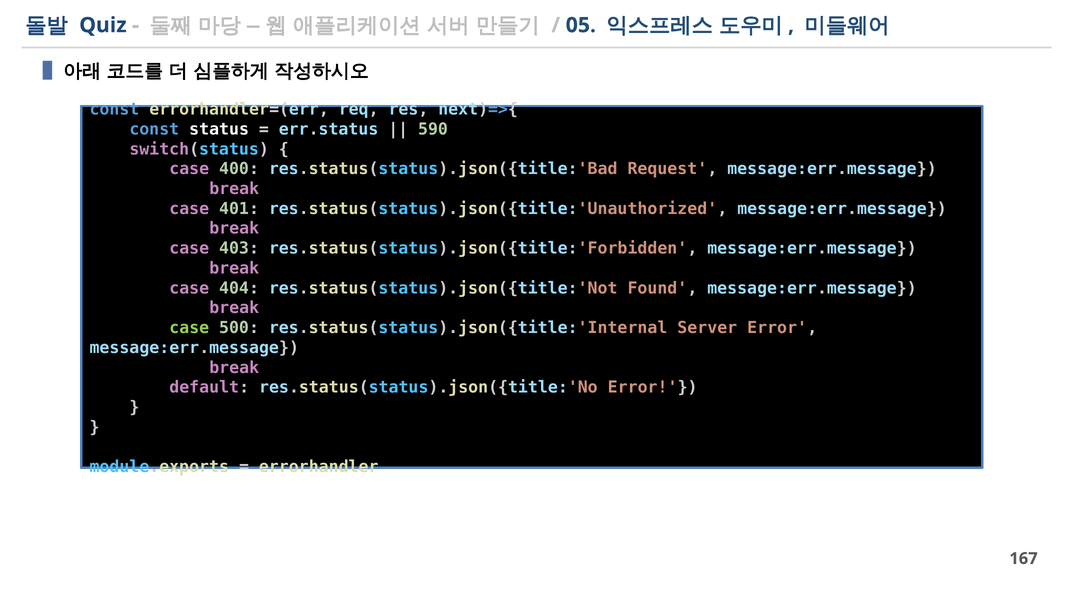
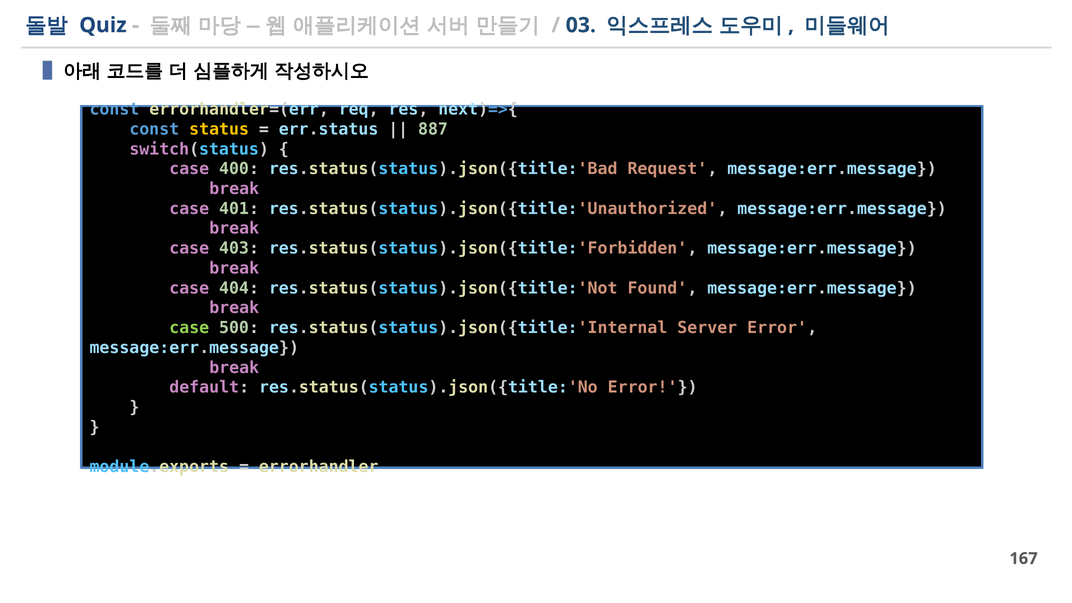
05: 05 -> 03
status colour: white -> yellow
590: 590 -> 887
